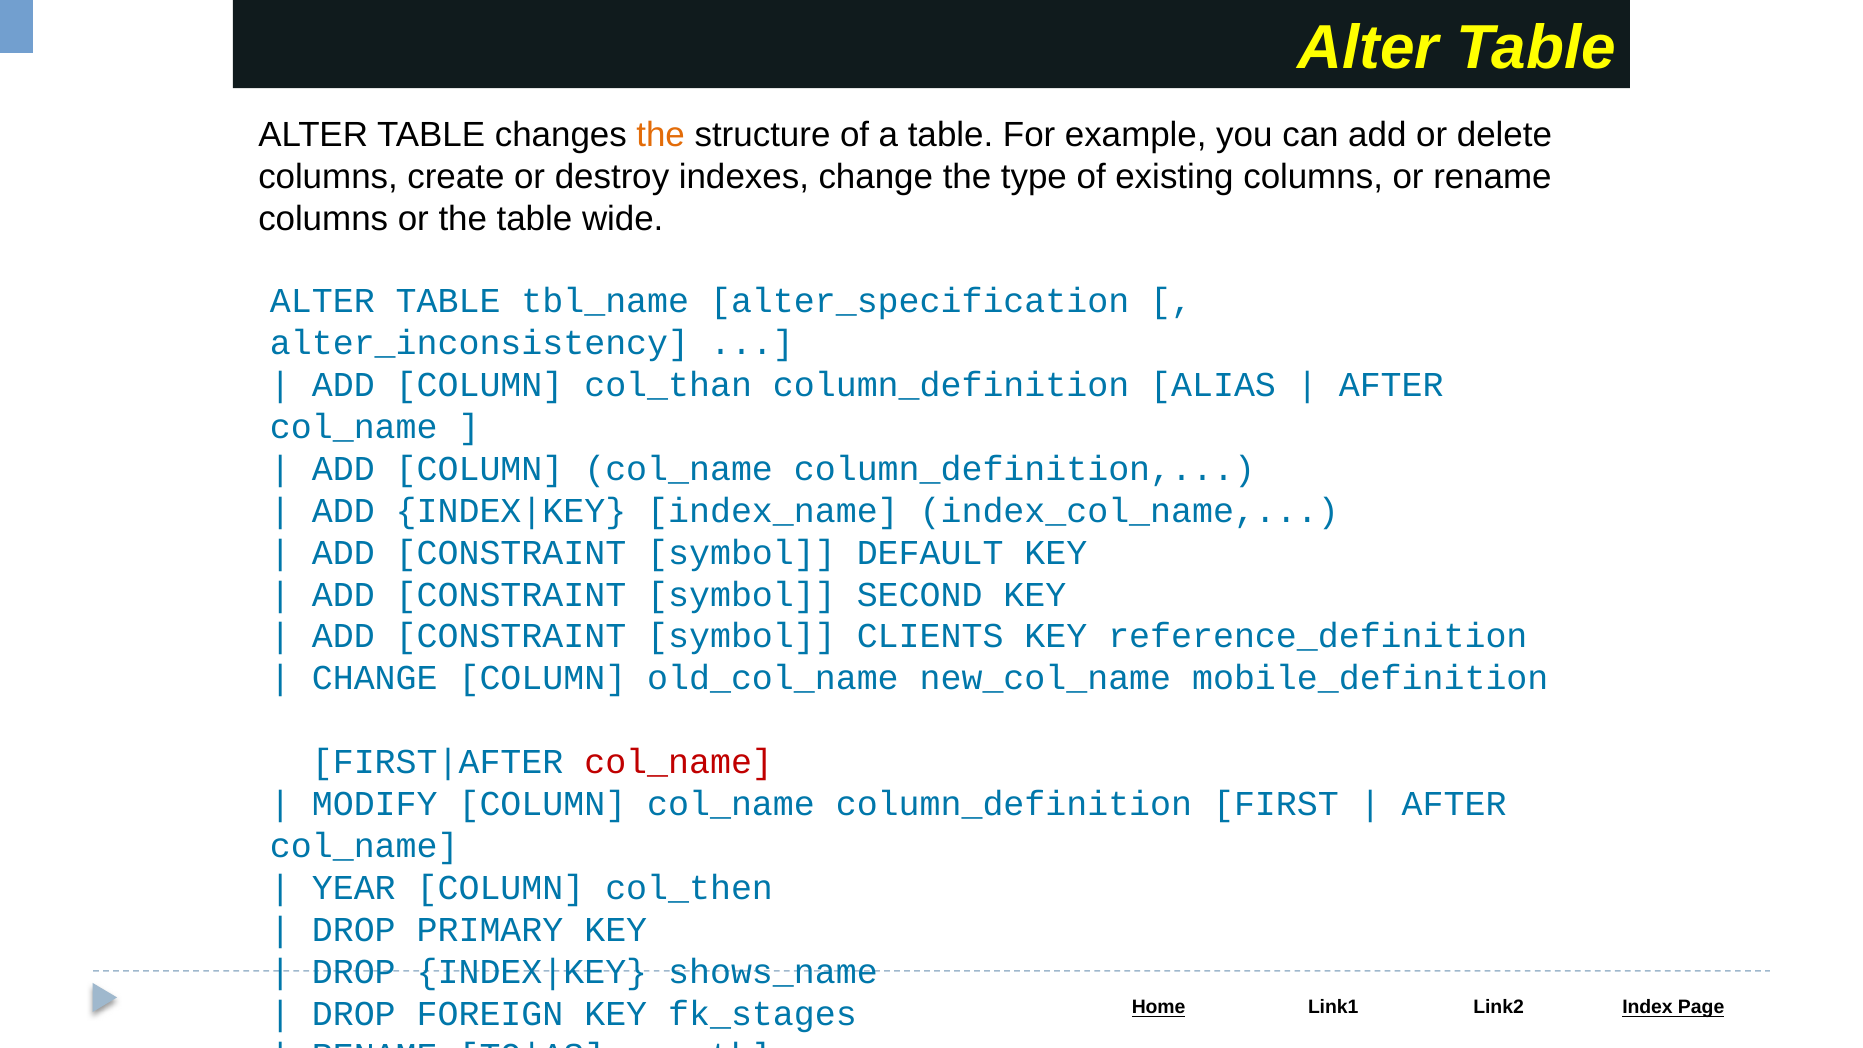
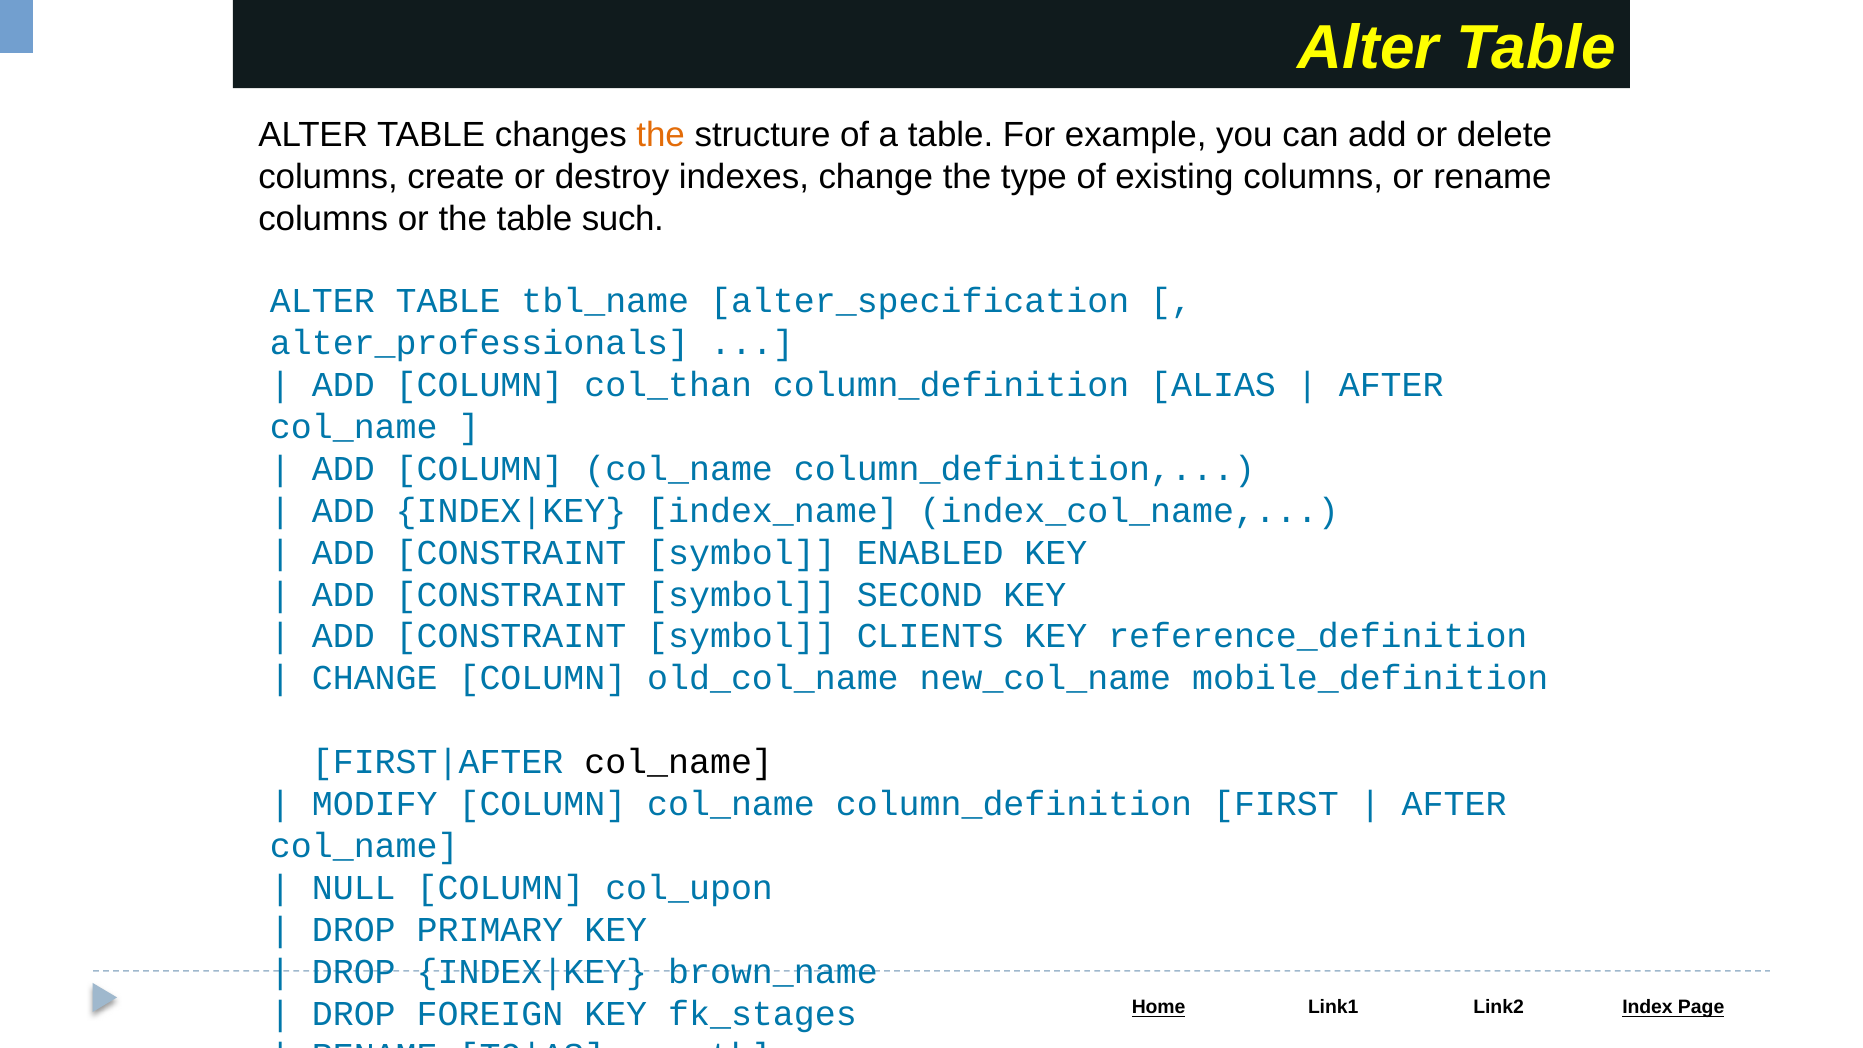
wide: wide -> such
alter_inconsistency: alter_inconsistency -> alter_professionals
DEFAULT: DEFAULT -> ENABLED
col_name at (679, 762) colour: red -> black
YEAR: YEAR -> NULL
col_then: col_then -> col_upon
shows_name: shows_name -> brown_name
